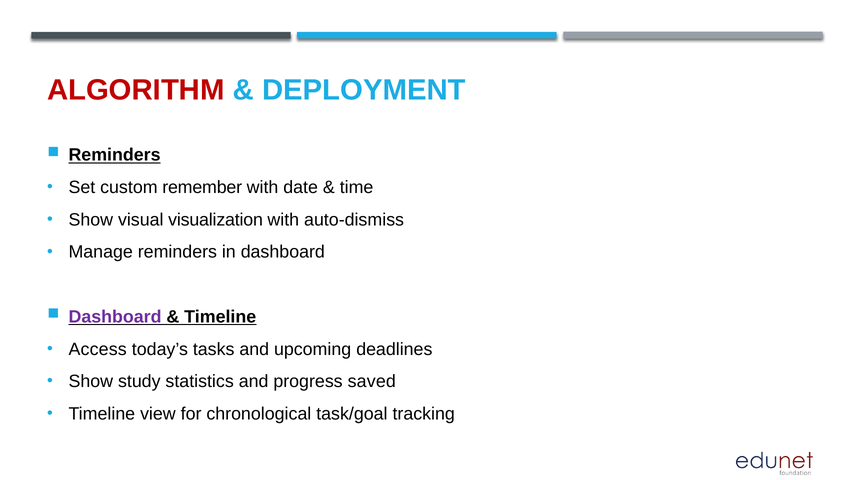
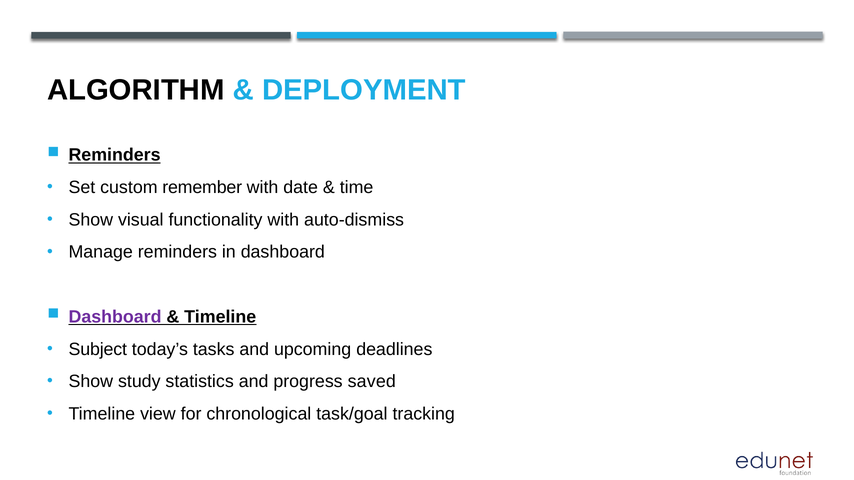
ALGORITHM colour: red -> black
visualization: visualization -> functionality
Access: Access -> Subject
